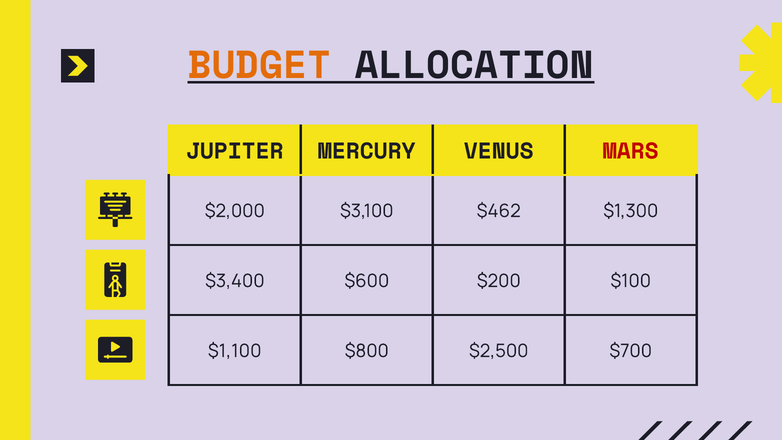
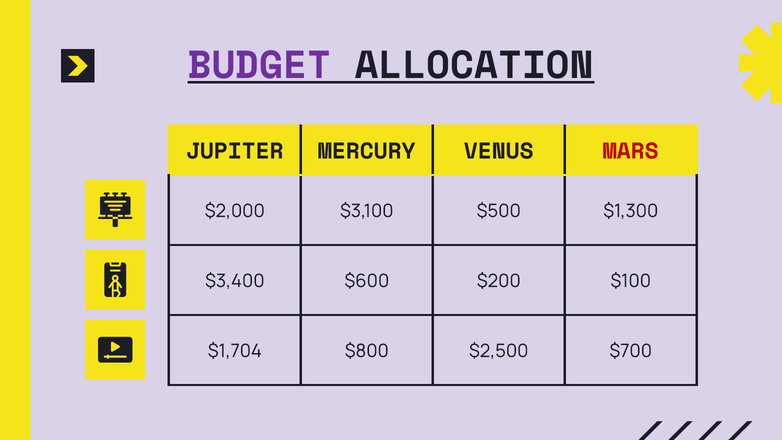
BUDGET colour: orange -> purple
$462: $462 -> $500
$1,100: $1,100 -> $1,704
